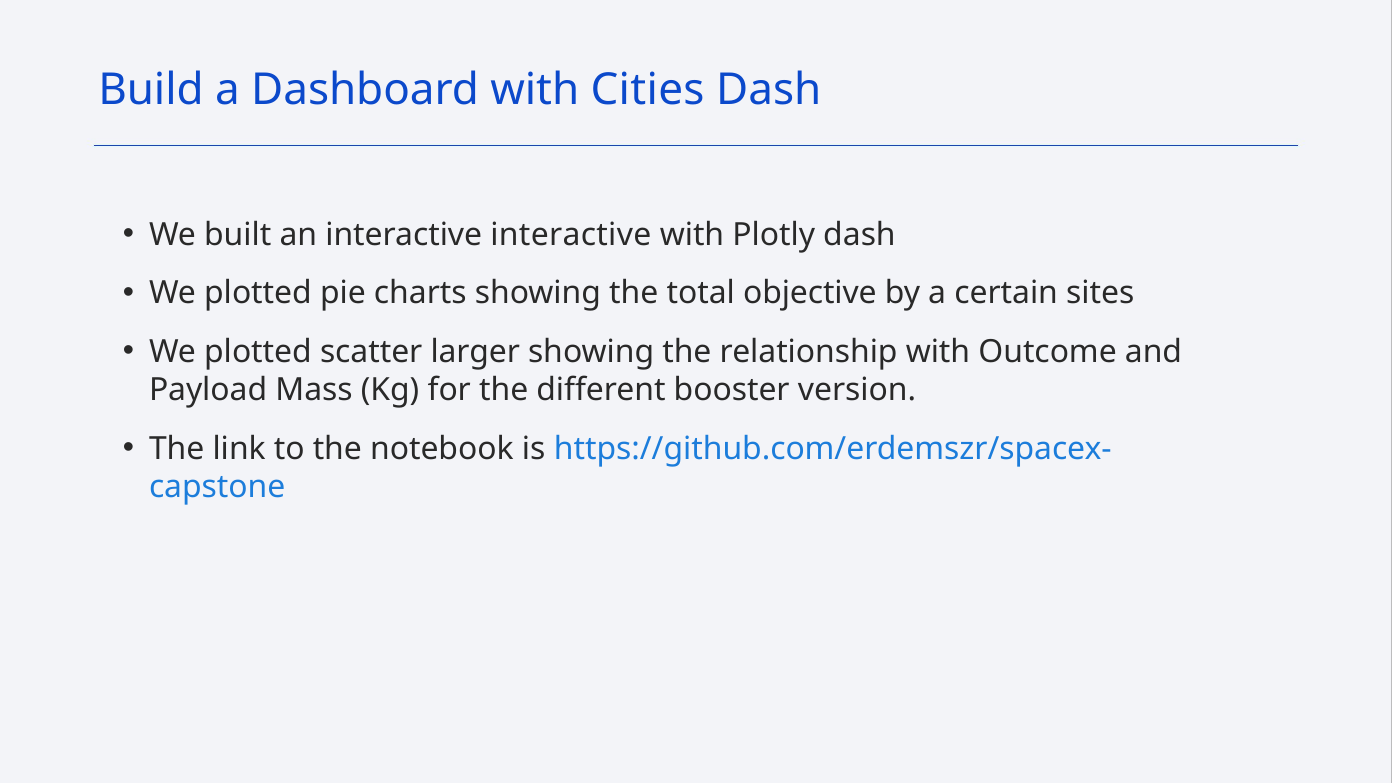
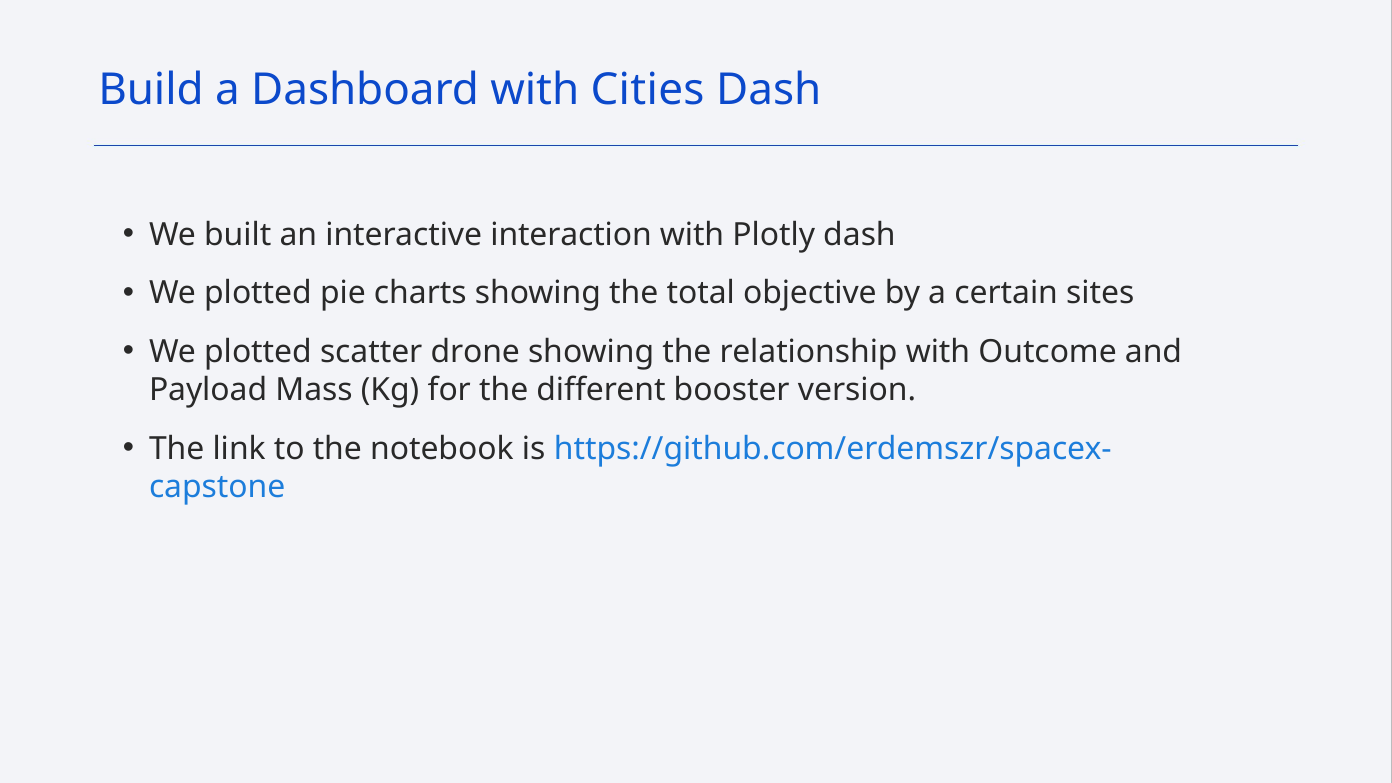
interactive interactive: interactive -> interaction
larger: larger -> drone
